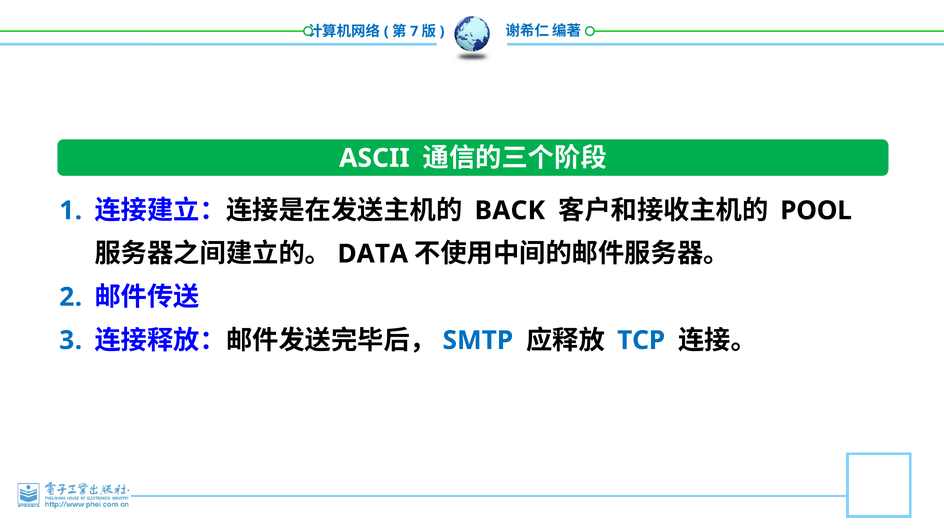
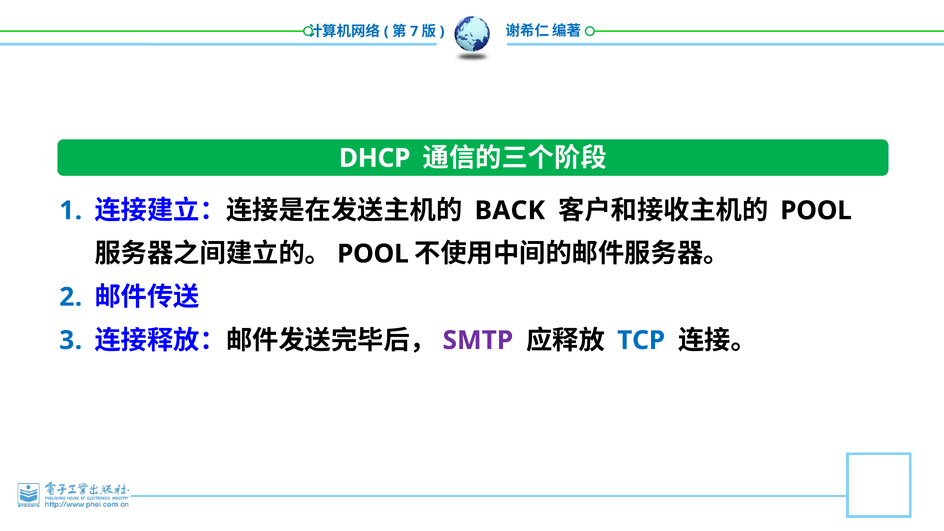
ASCII: ASCII -> DHCP
DATA at (373, 254): DATA -> POOL
SMTP colour: blue -> purple
